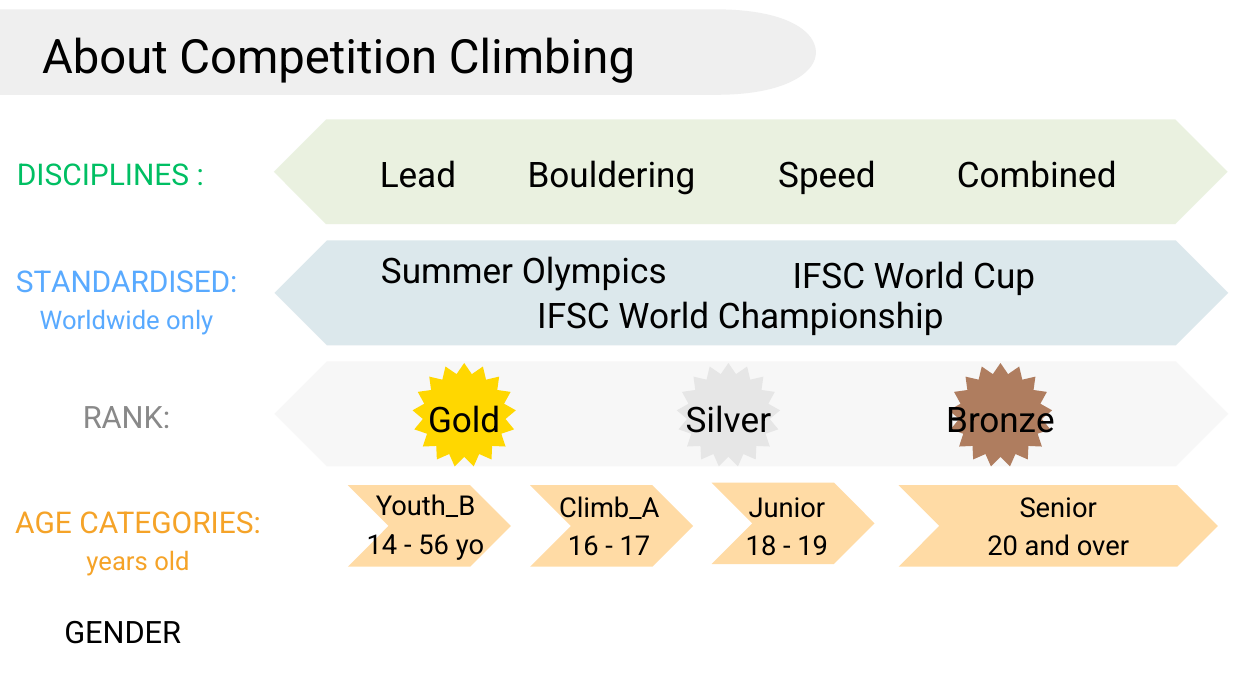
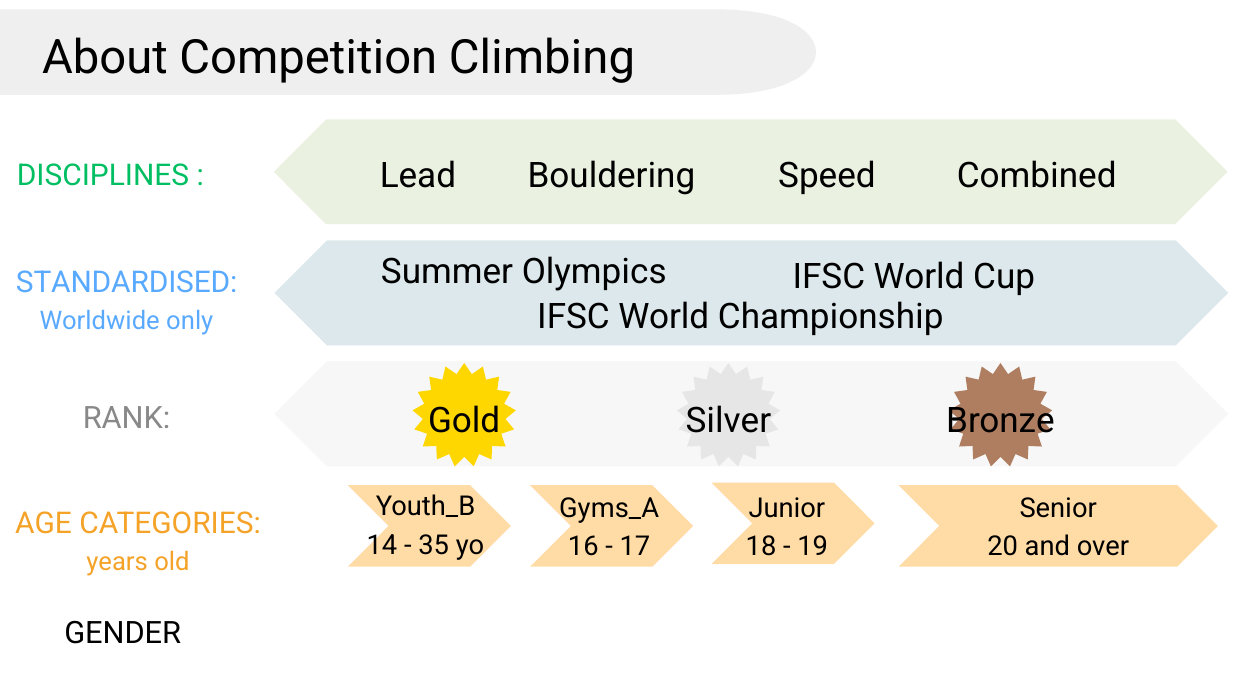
Climb_A: Climb_A -> Gyms_A
56: 56 -> 35
